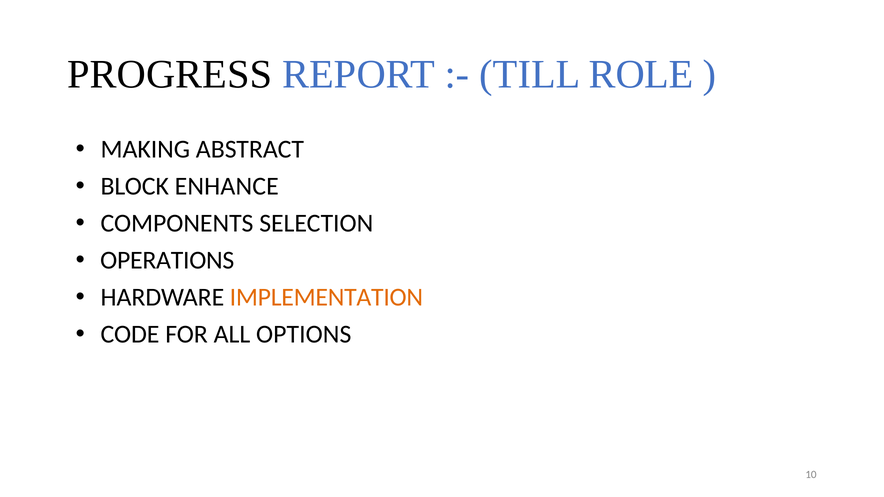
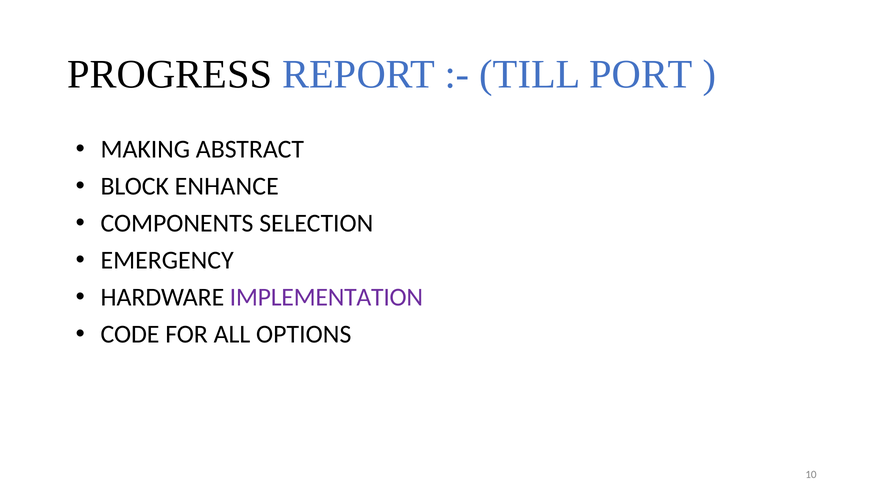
ROLE: ROLE -> PORT
OPERATIONS: OPERATIONS -> EMERGENCY
IMPLEMENTATION colour: orange -> purple
